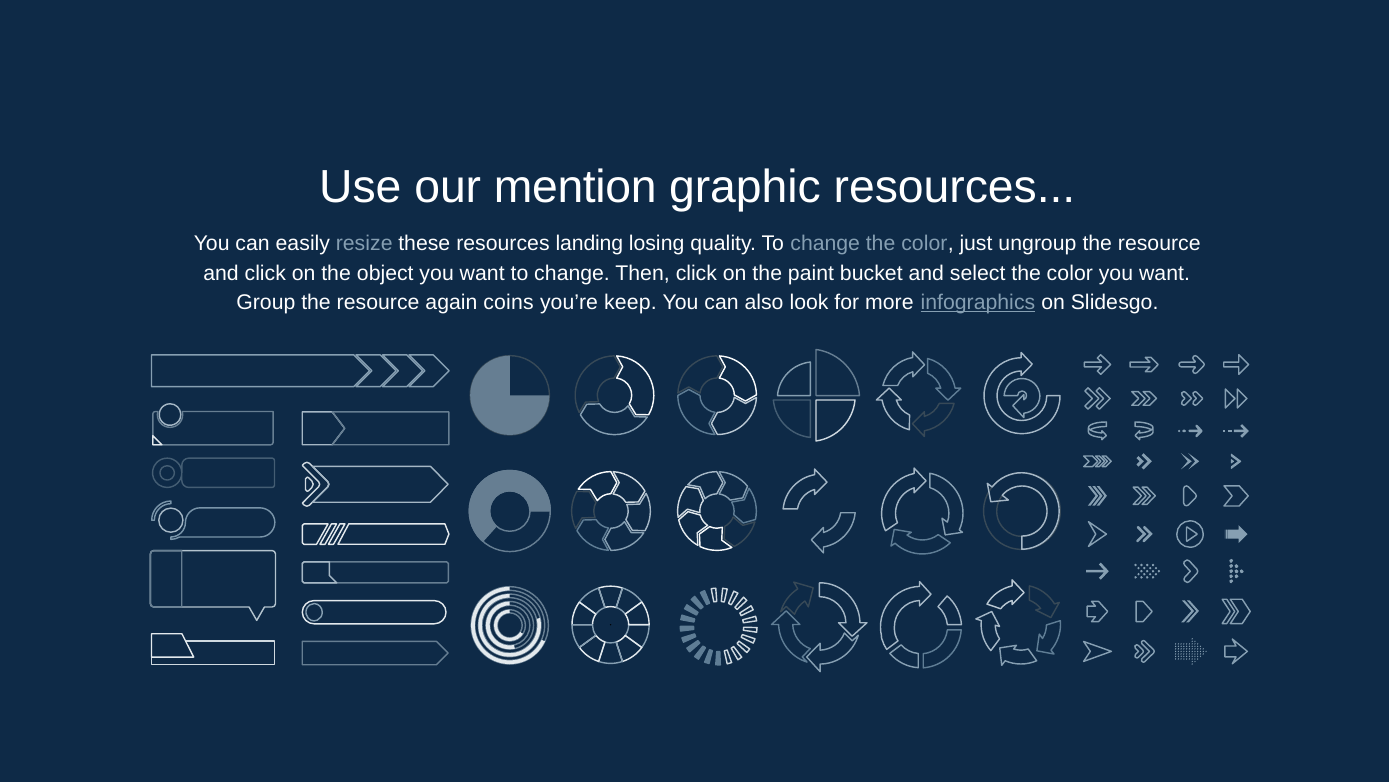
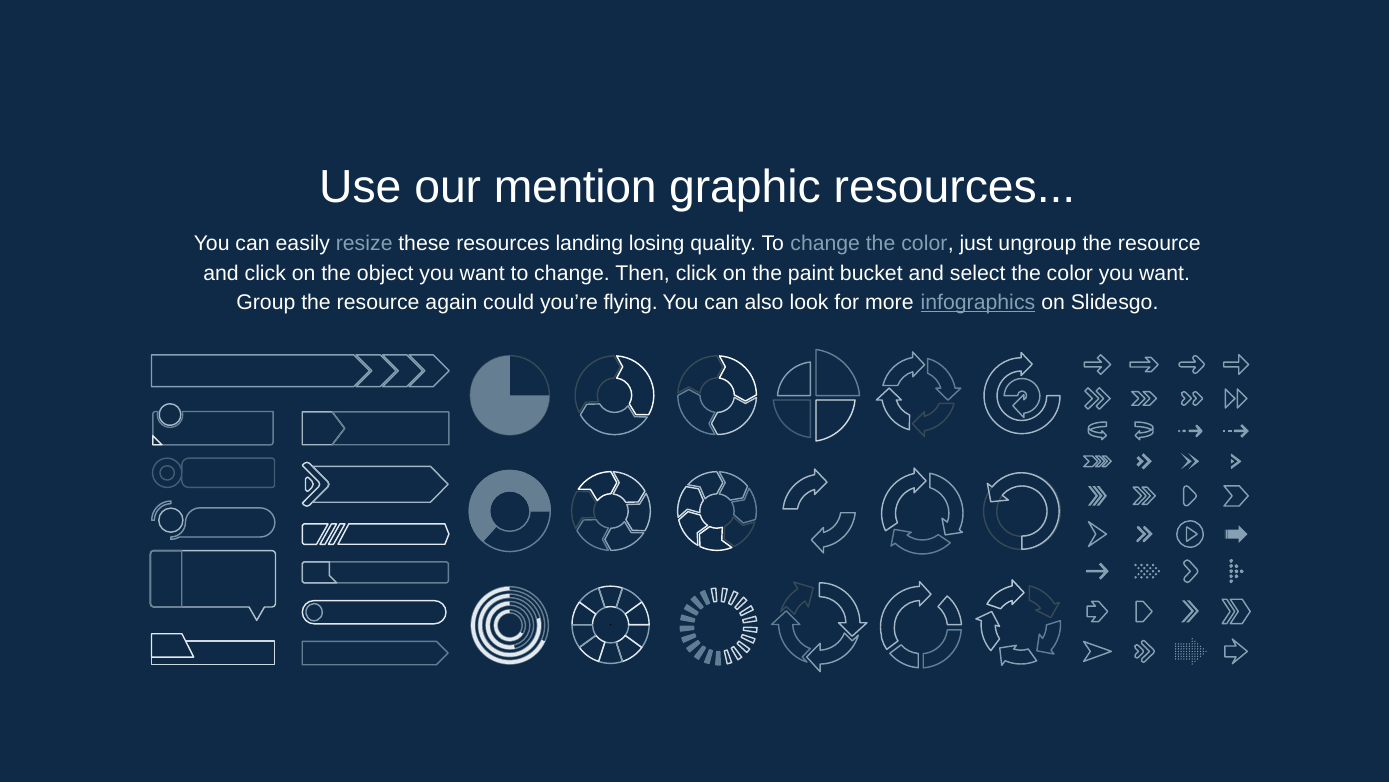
coins: coins -> could
keep: keep -> flying
